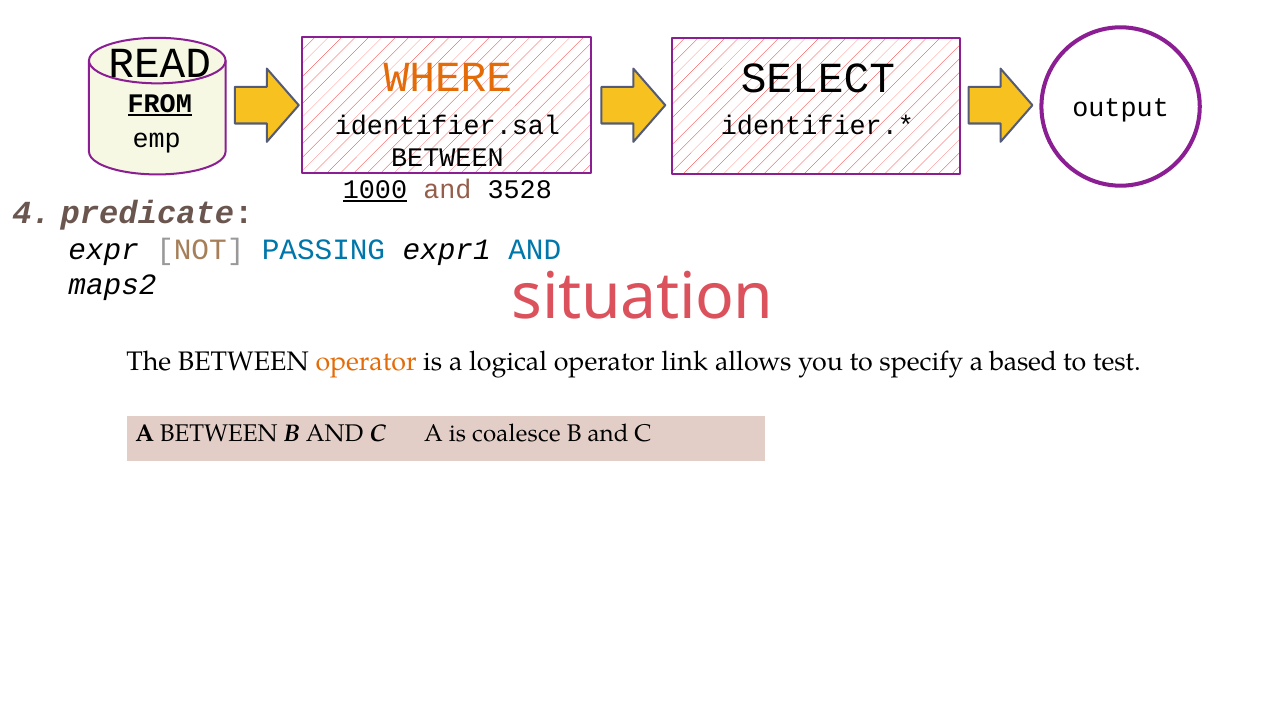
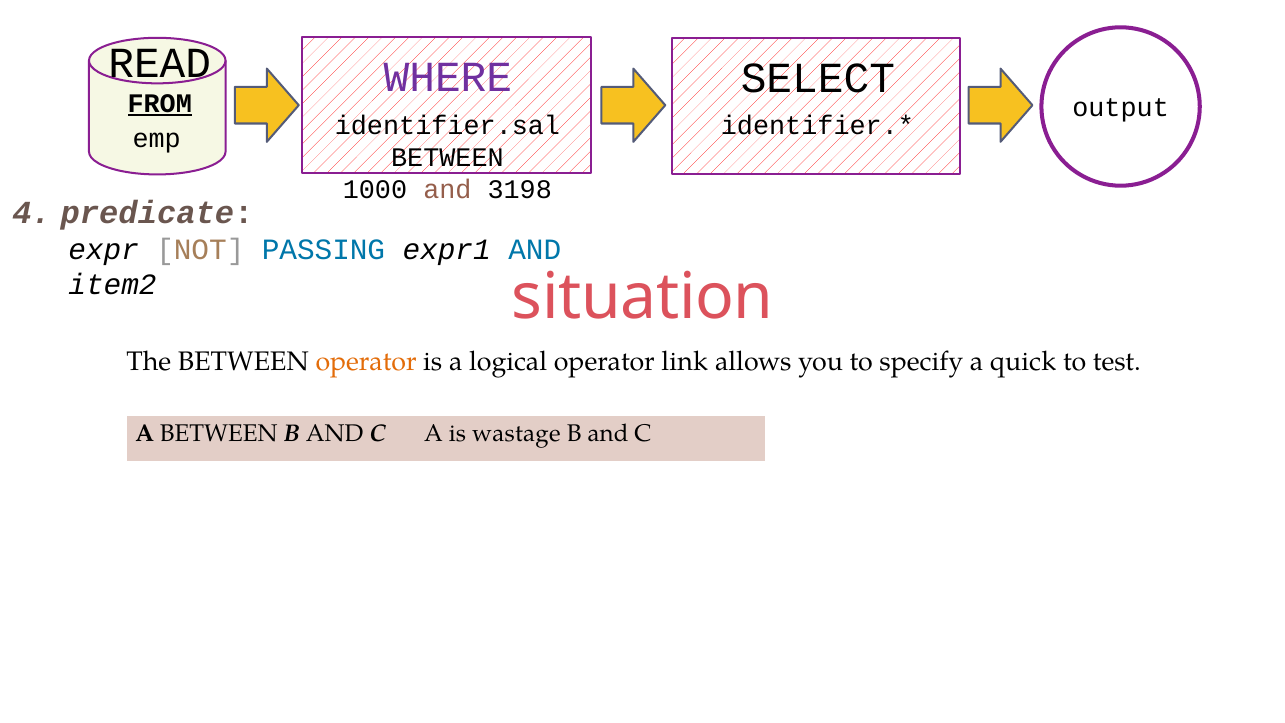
WHERE colour: orange -> purple
1000 underline: present -> none
3528: 3528 -> 3198
maps2: maps2 -> item2
based: based -> quick
coalesce: coalesce -> wastage
